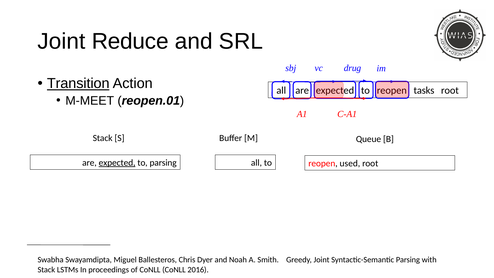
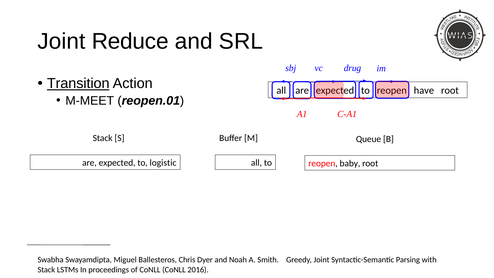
tasks: tasks -> have
expected at (117, 163) underline: present -> none
to parsing: parsing -> logistic
used: used -> baby
